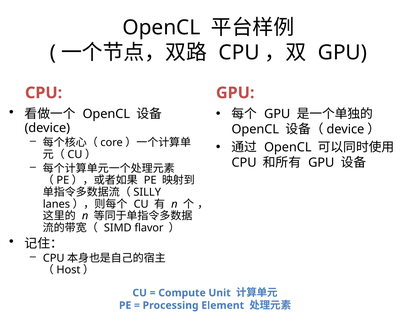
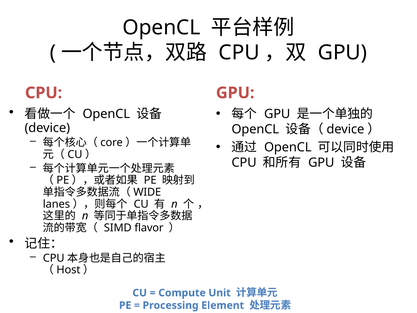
SILLY: SILLY -> WIDE
